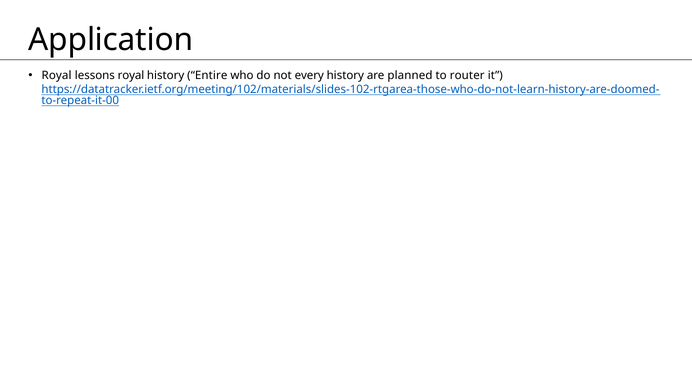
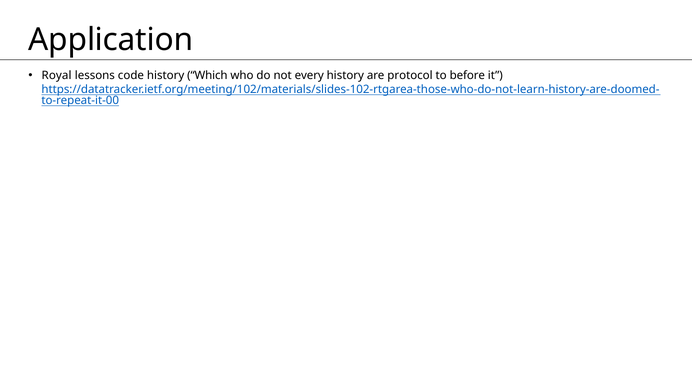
lessons royal: royal -> code
Entire: Entire -> Which
planned: planned -> protocol
router: router -> before
